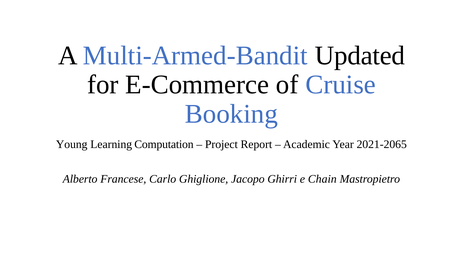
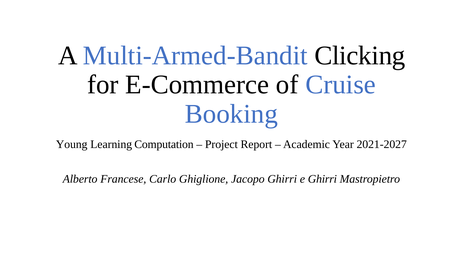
Updated: Updated -> Clicking
2021-2065: 2021-2065 -> 2021-2027
e Chain: Chain -> Ghirri
